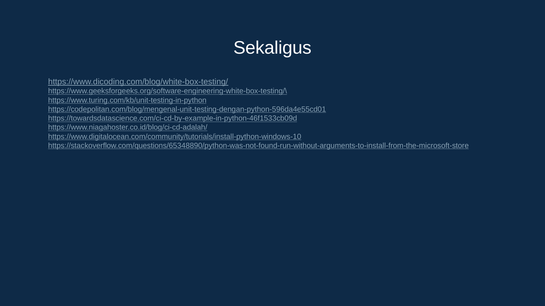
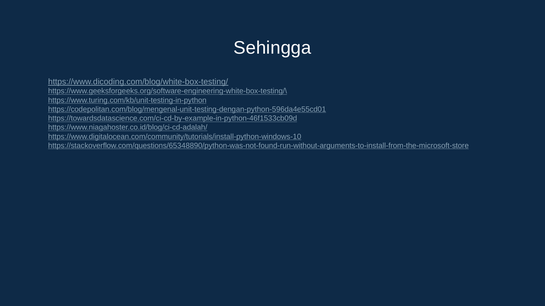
Sekaligus: Sekaligus -> Sehingga
